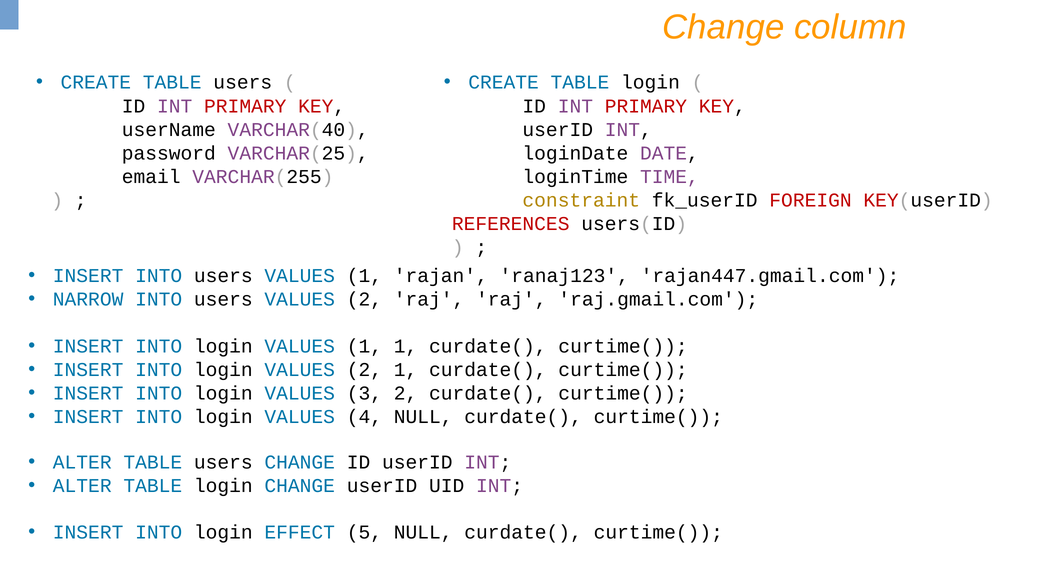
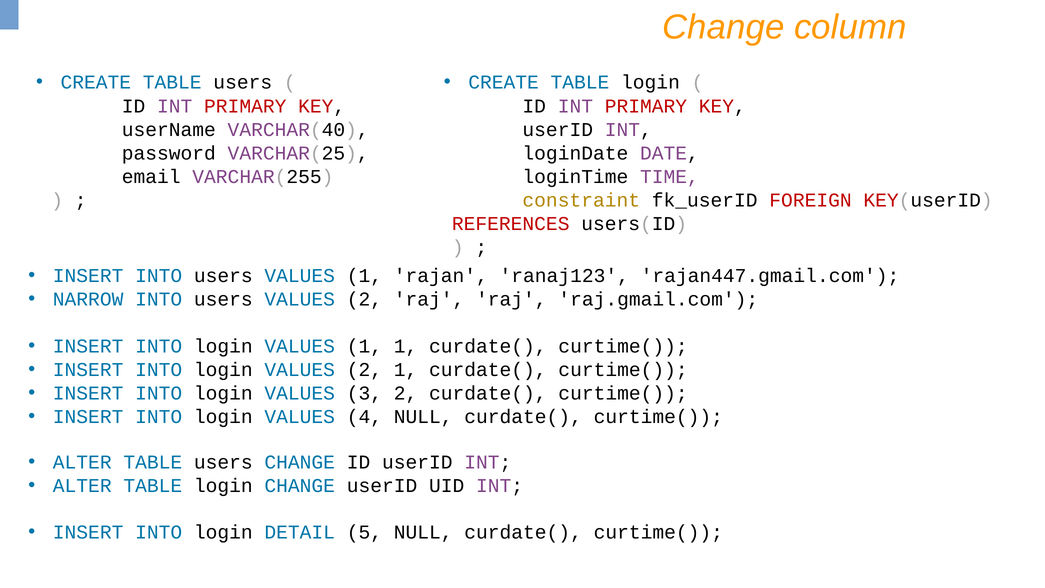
EFFECT: EFFECT -> DETAIL
